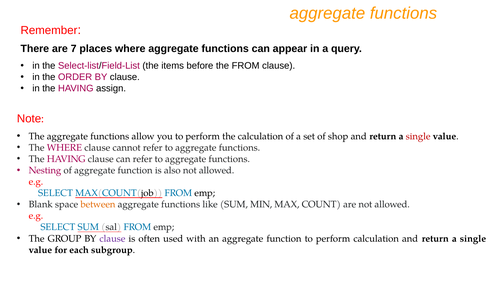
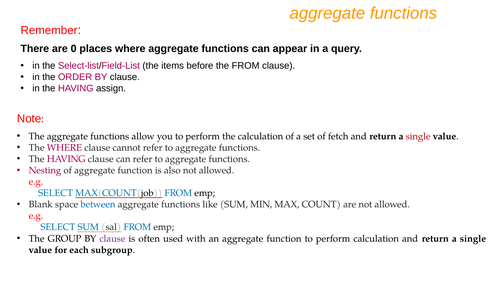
7: 7 -> 0
shop: shop -> fetch
between colour: orange -> blue
